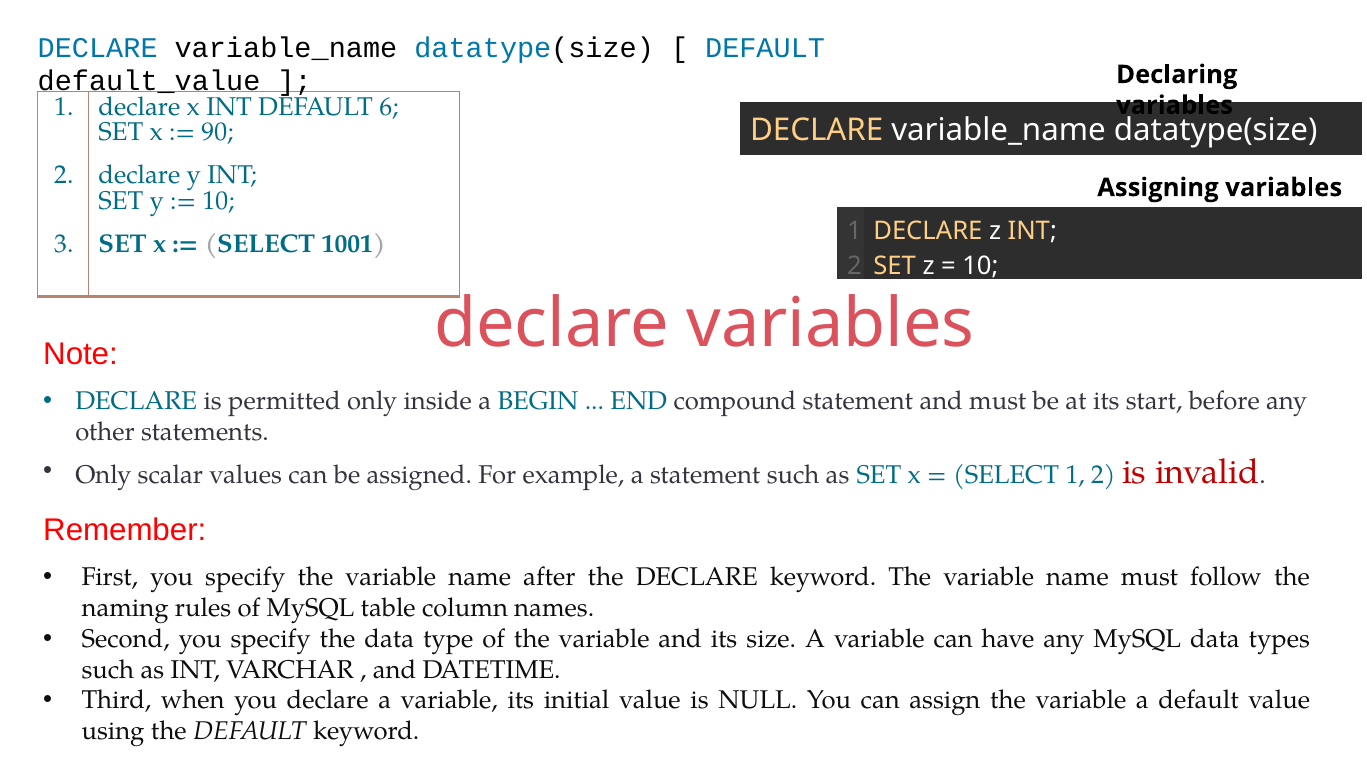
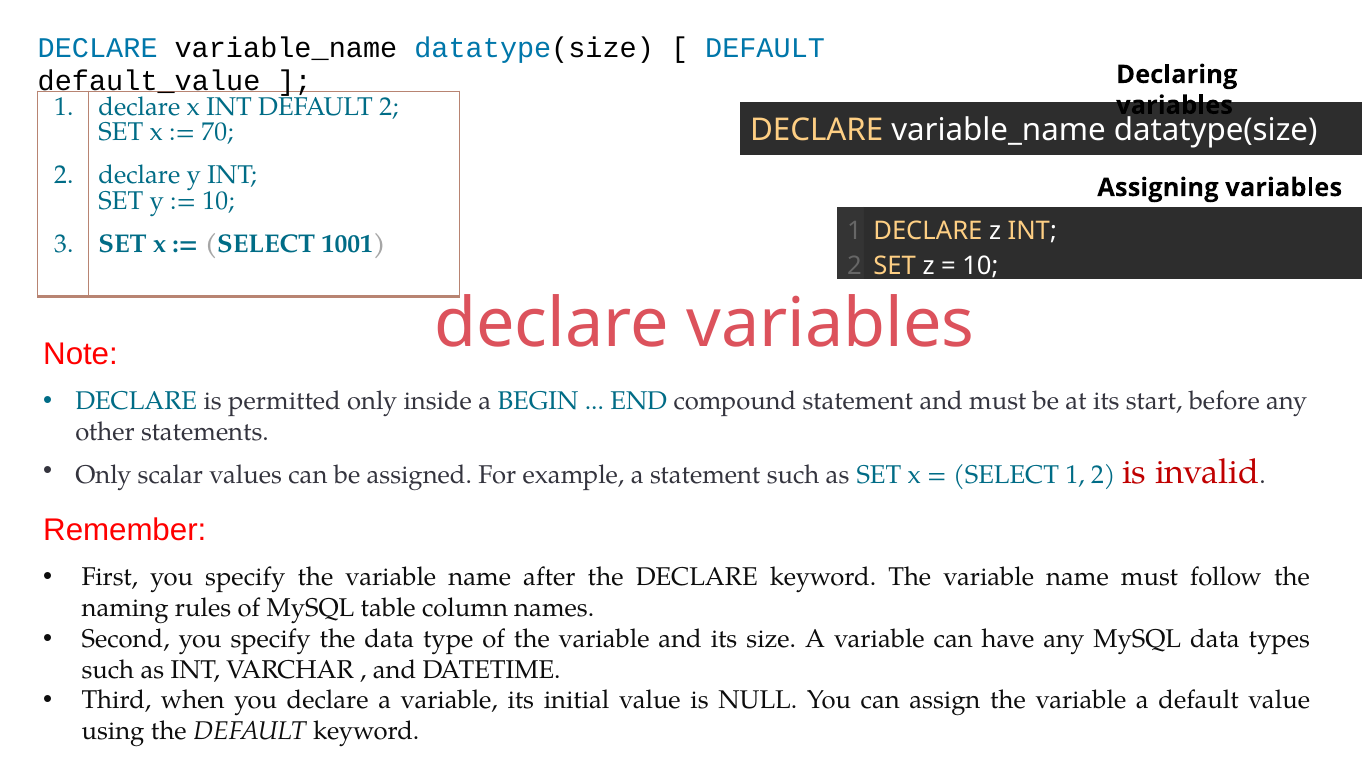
DEFAULT 6: 6 -> 2
90: 90 -> 70
